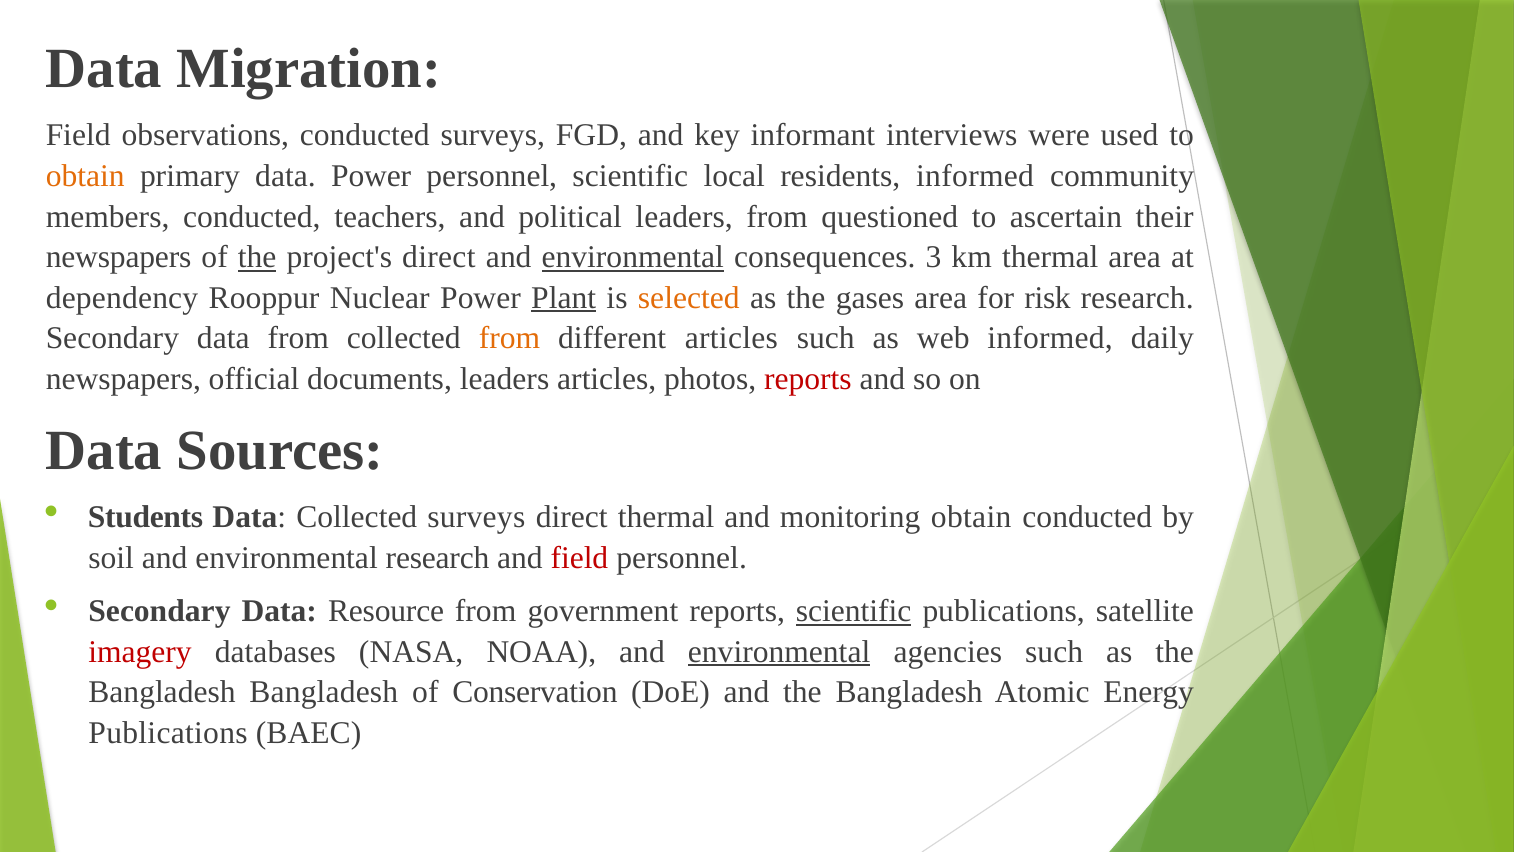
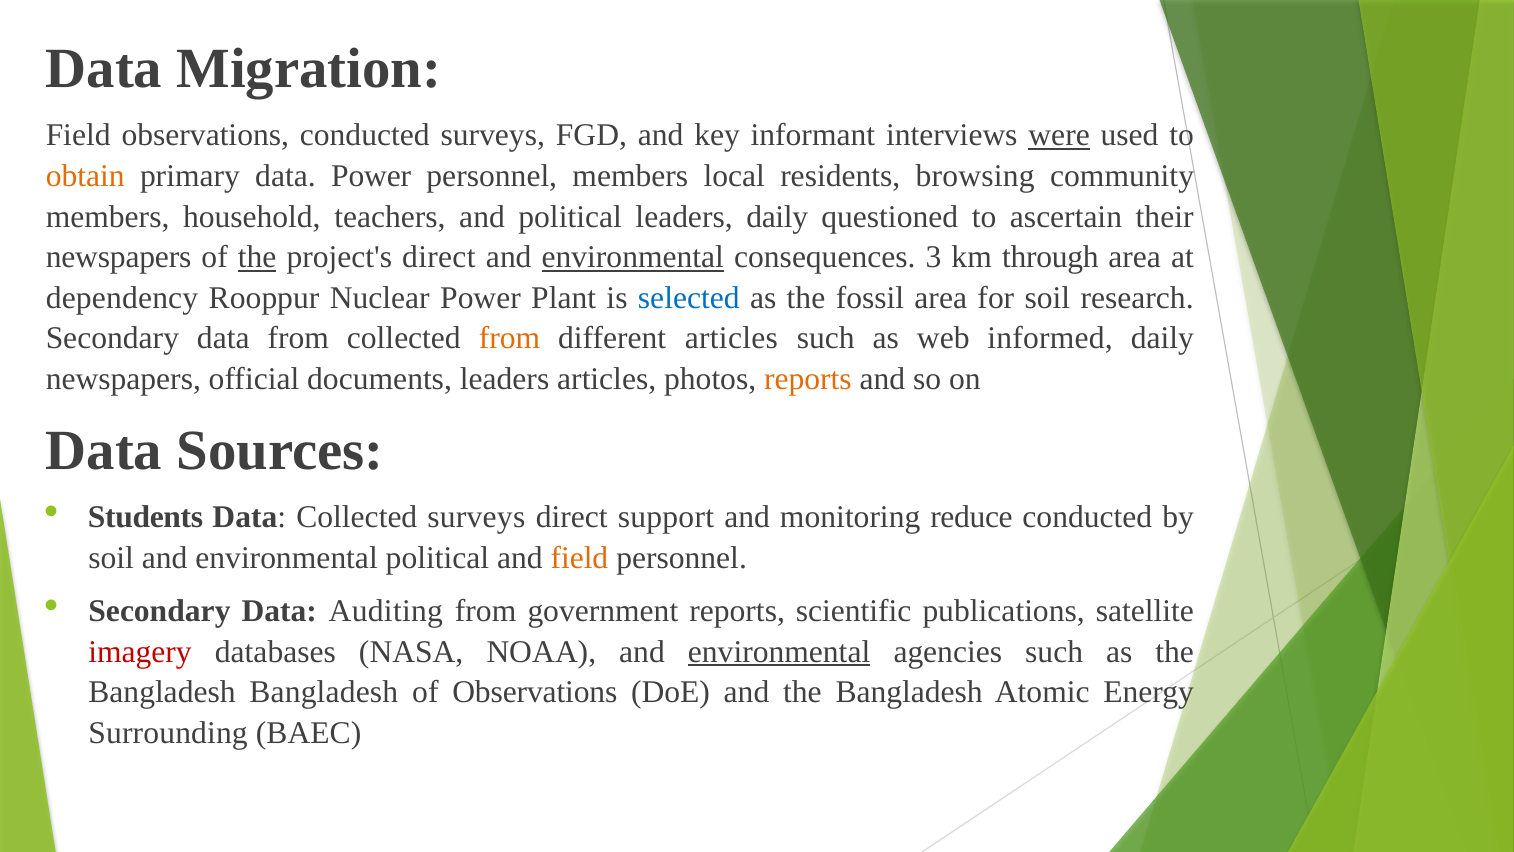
were underline: none -> present
personnel scientific: scientific -> members
residents informed: informed -> browsing
members conducted: conducted -> household
leaders from: from -> daily
km thermal: thermal -> through
Plant underline: present -> none
selected colour: orange -> blue
gases: gases -> fossil
for risk: risk -> soil
reports at (808, 379) colour: red -> orange
direct thermal: thermal -> support
monitoring obtain: obtain -> reduce
environmental research: research -> political
field at (579, 558) colour: red -> orange
Resource: Resource -> Auditing
scientific at (854, 611) underline: present -> none
of Conservation: Conservation -> Observations
Publications at (168, 733): Publications -> Surrounding
